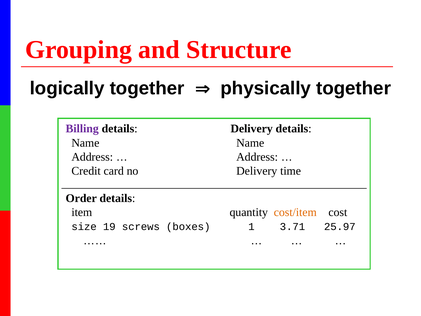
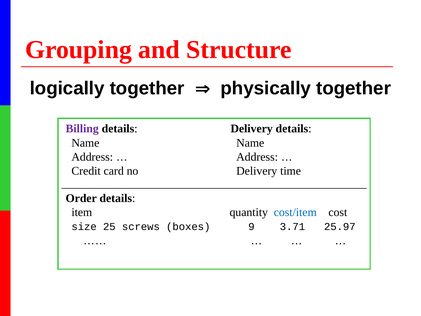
cost/item colour: orange -> blue
19: 19 -> 25
1: 1 -> 9
